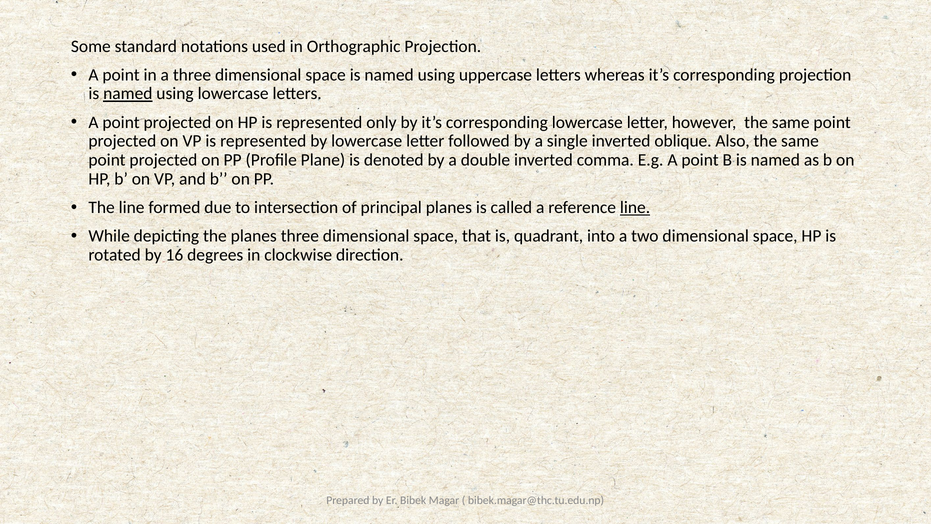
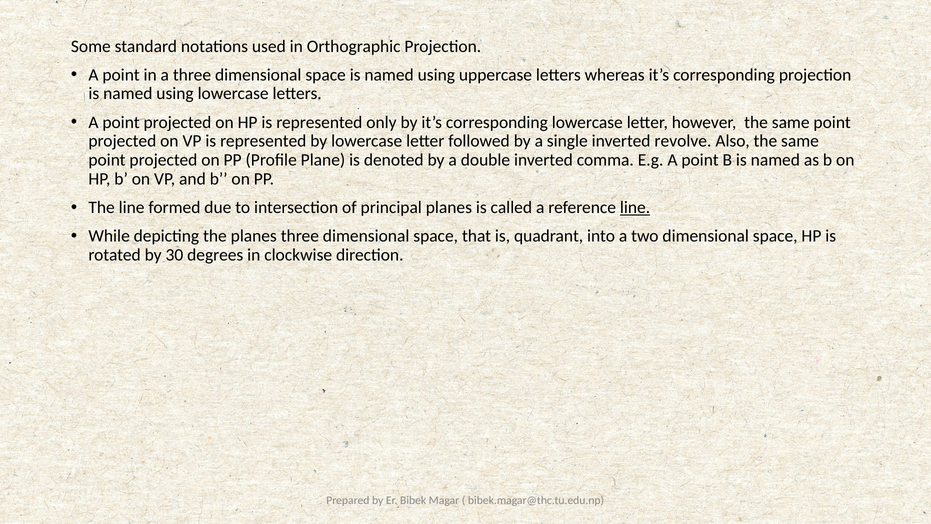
named at (128, 94) underline: present -> none
oblique: oblique -> revolve
16: 16 -> 30
